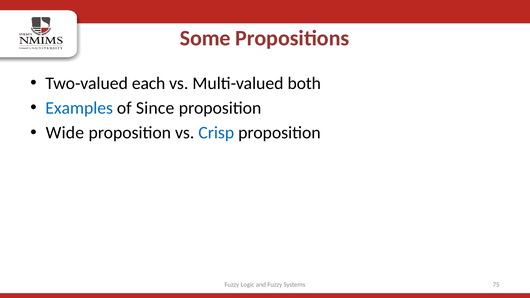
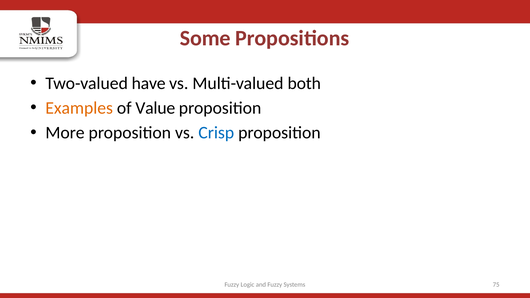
each: each -> have
Examples colour: blue -> orange
Since: Since -> Value
Wide: Wide -> More
